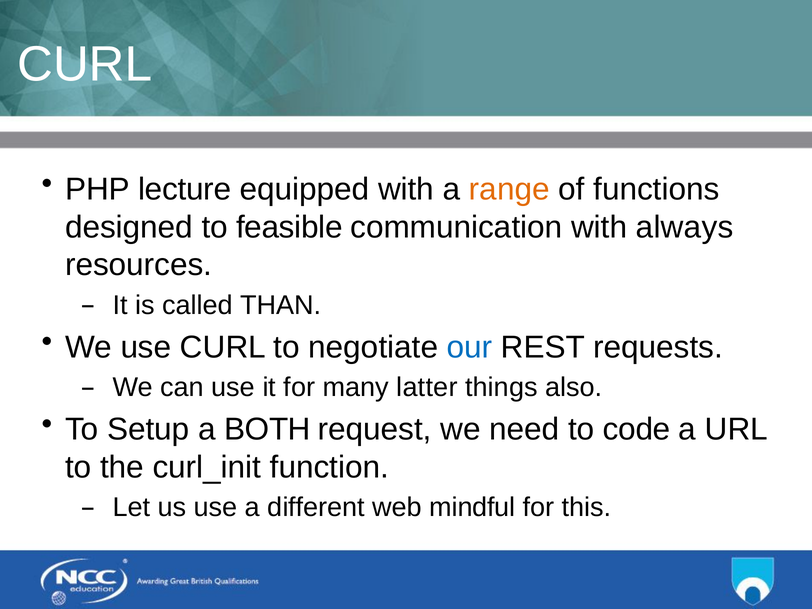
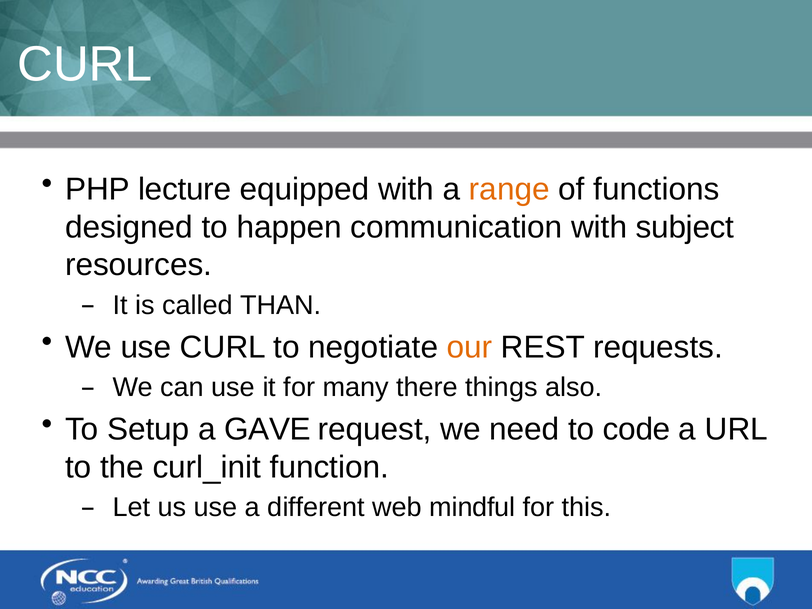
feasible: feasible -> happen
always: always -> subject
our colour: blue -> orange
latter: latter -> there
BOTH: BOTH -> GAVE
